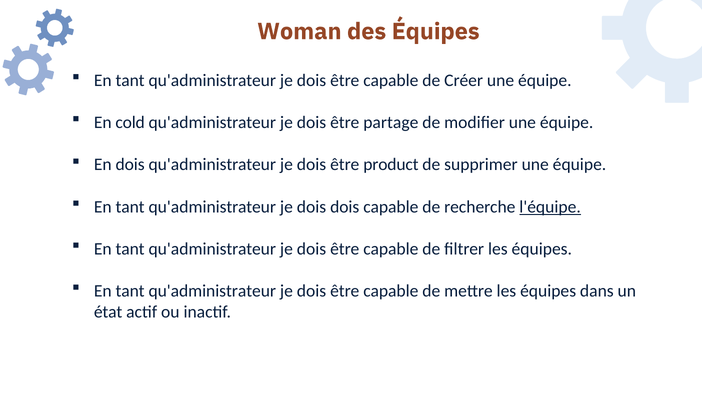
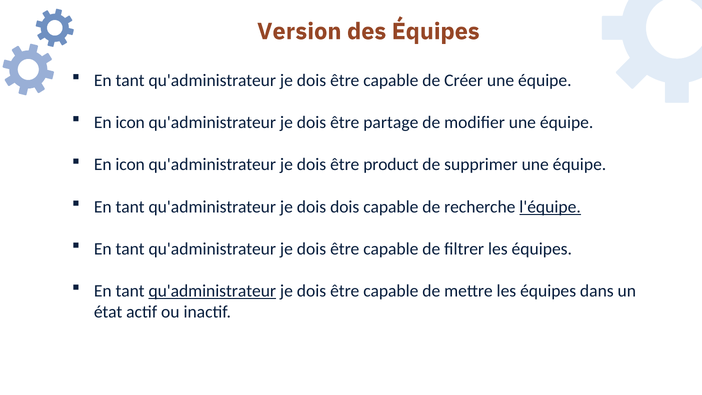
Woman: Woman -> Version
cold at (130, 122): cold -> icon
dois at (130, 165): dois -> icon
qu'administrateur at (212, 291) underline: none -> present
